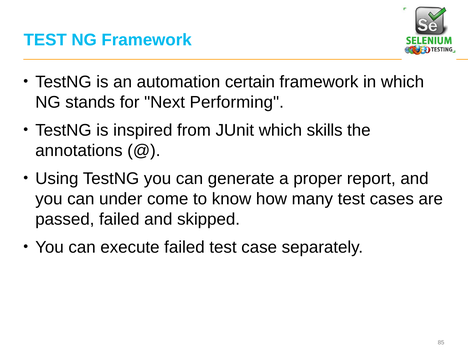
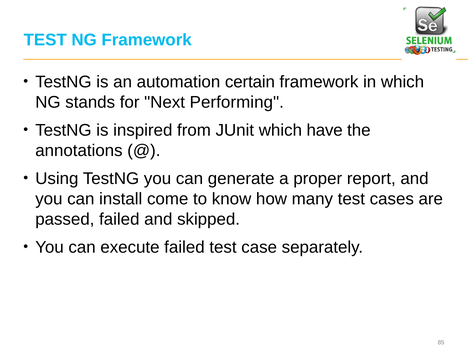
skills: skills -> have
under: under -> install
